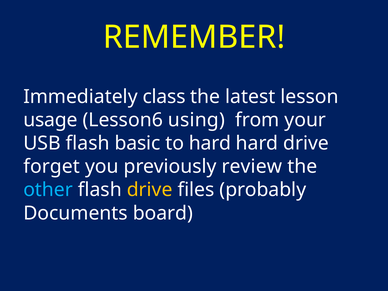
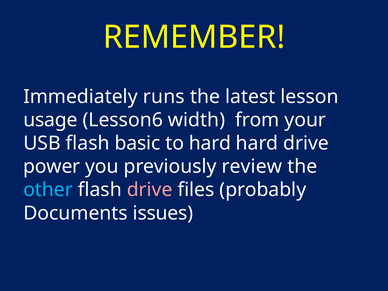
class: class -> runs
using: using -> width
forget: forget -> power
drive at (150, 190) colour: yellow -> pink
board: board -> issues
